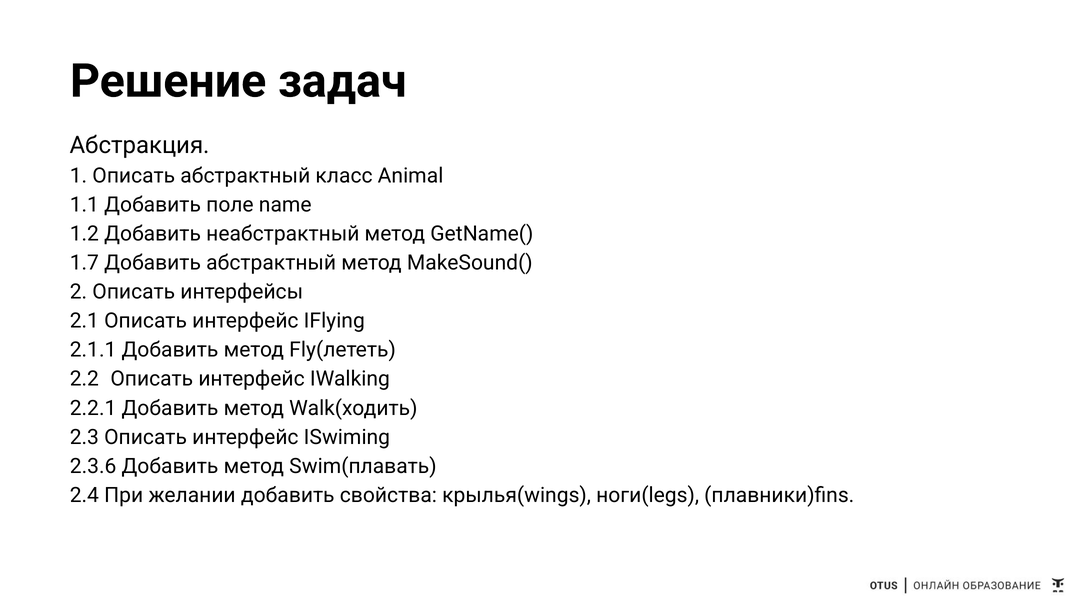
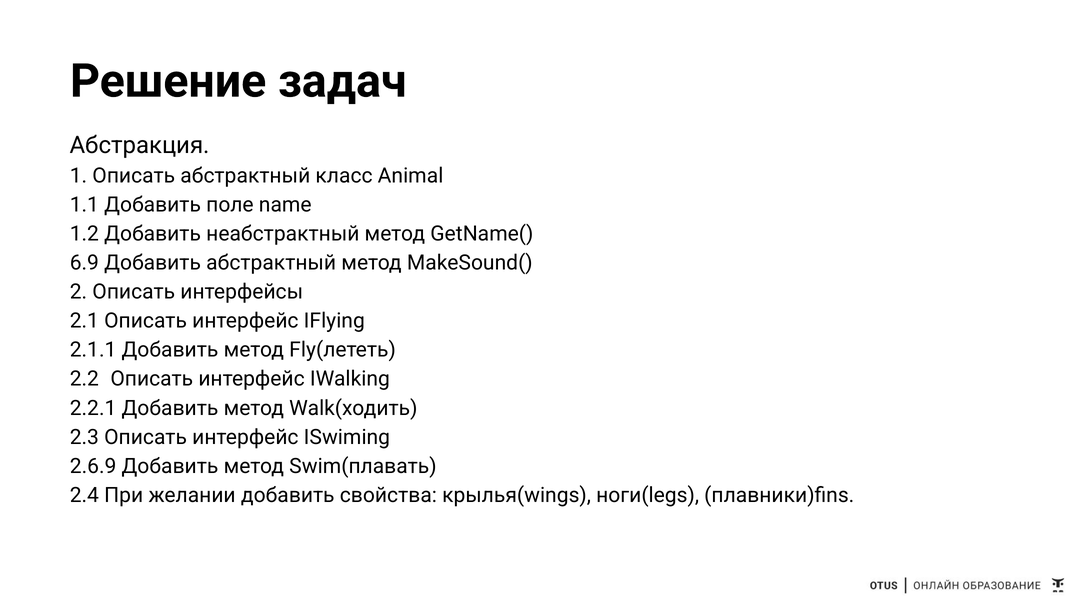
1.7: 1.7 -> 6.9
2.3.6: 2.3.6 -> 2.6.9
